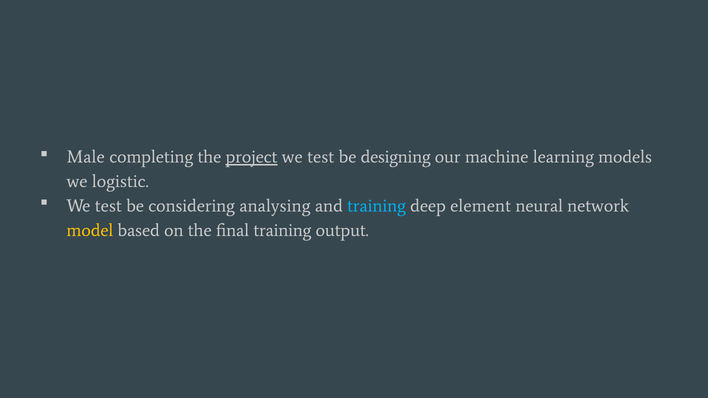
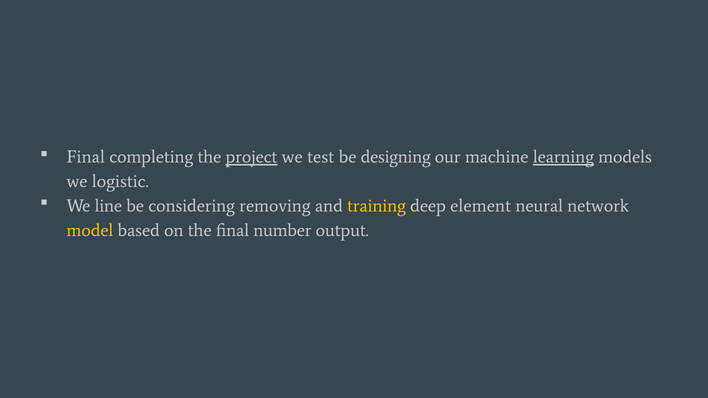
Male at (86, 157): Male -> Final
learning underline: none -> present
test at (108, 206): test -> line
analysing: analysing -> removing
training at (376, 206) colour: light blue -> yellow
final training: training -> number
